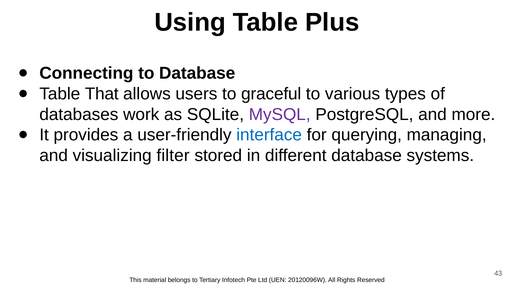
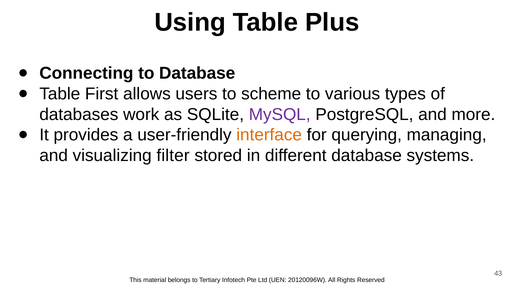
That: That -> First
graceful: graceful -> scheme
interface colour: blue -> orange
